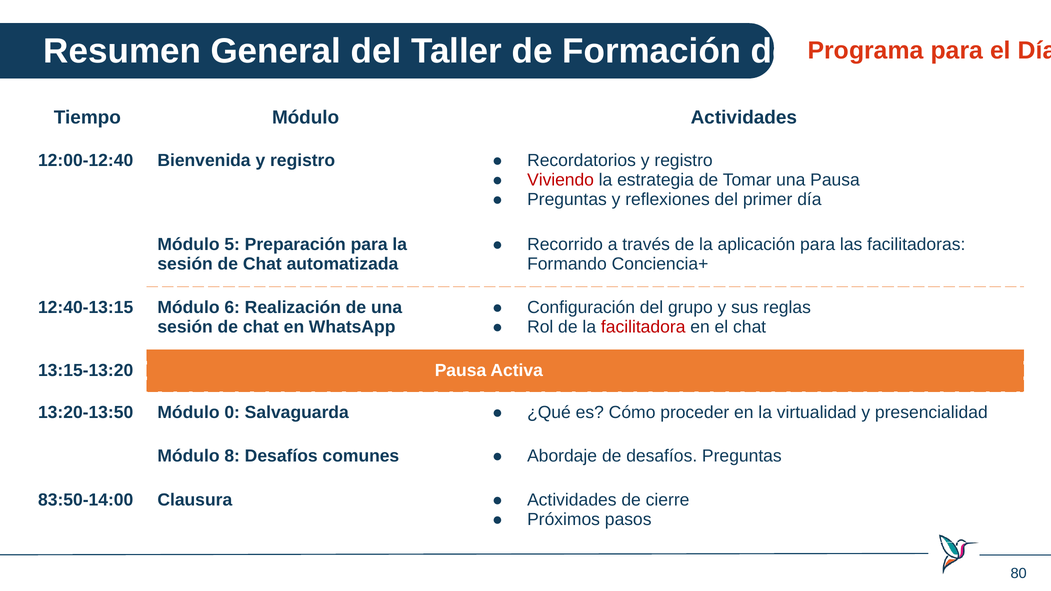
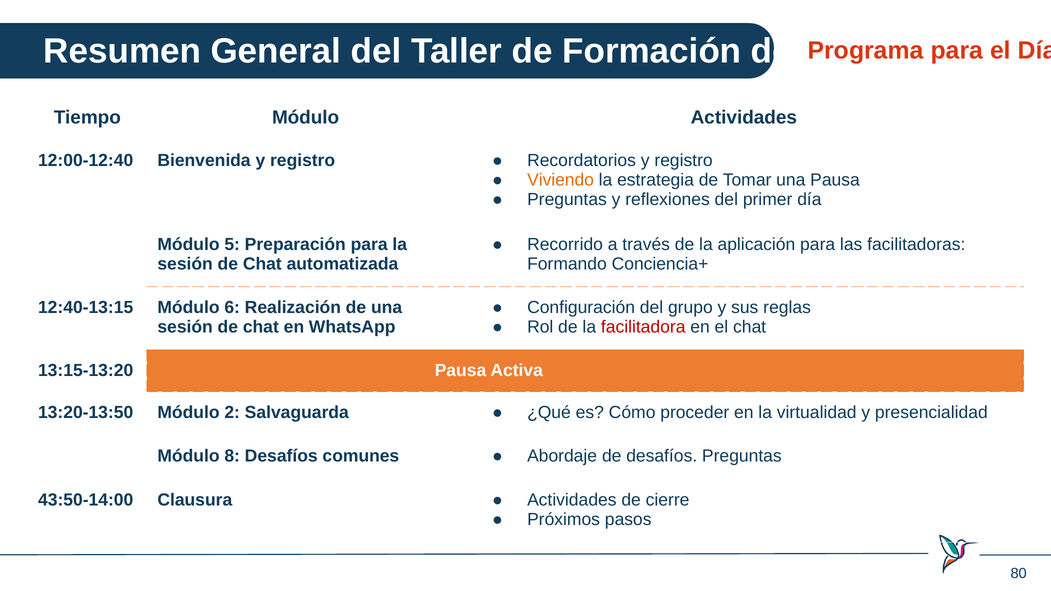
Viviendo colour: red -> orange
Módulo 0: 0 -> 2
83:50-14:00: 83:50-14:00 -> 43:50-14:00
